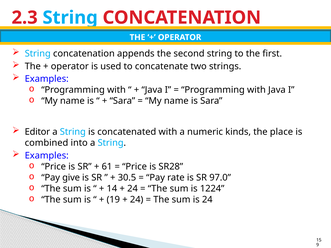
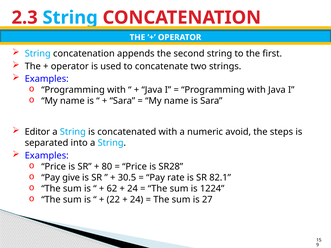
kinds: kinds -> avoid
place: place -> steps
combined: combined -> separated
61: 61 -> 80
97.0: 97.0 -> 82.1
14: 14 -> 62
19: 19 -> 22
is 24: 24 -> 27
